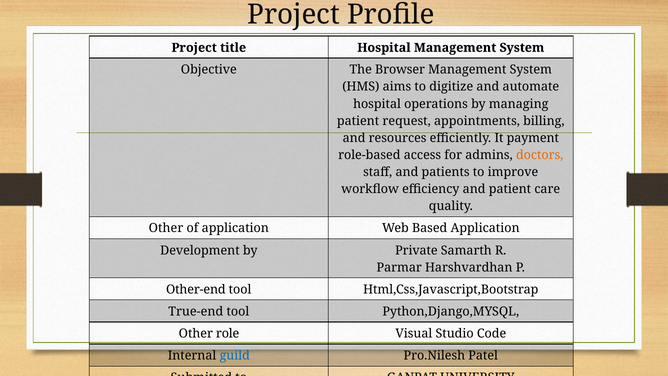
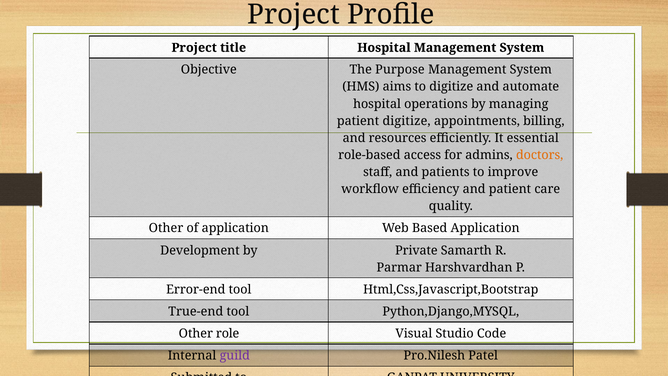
Browser: Browser -> Purpose
patient request: request -> digitize
payment: payment -> essential
Other-end: Other-end -> Error-end
guild colour: blue -> purple
